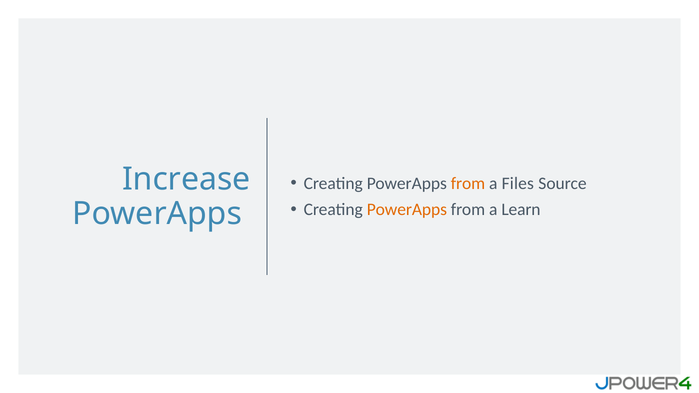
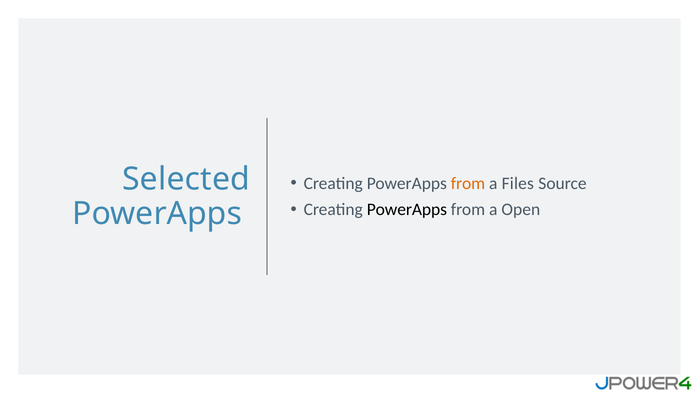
Increase: Increase -> Selected
PowerApps at (407, 210) colour: orange -> black
Learn: Learn -> Open
